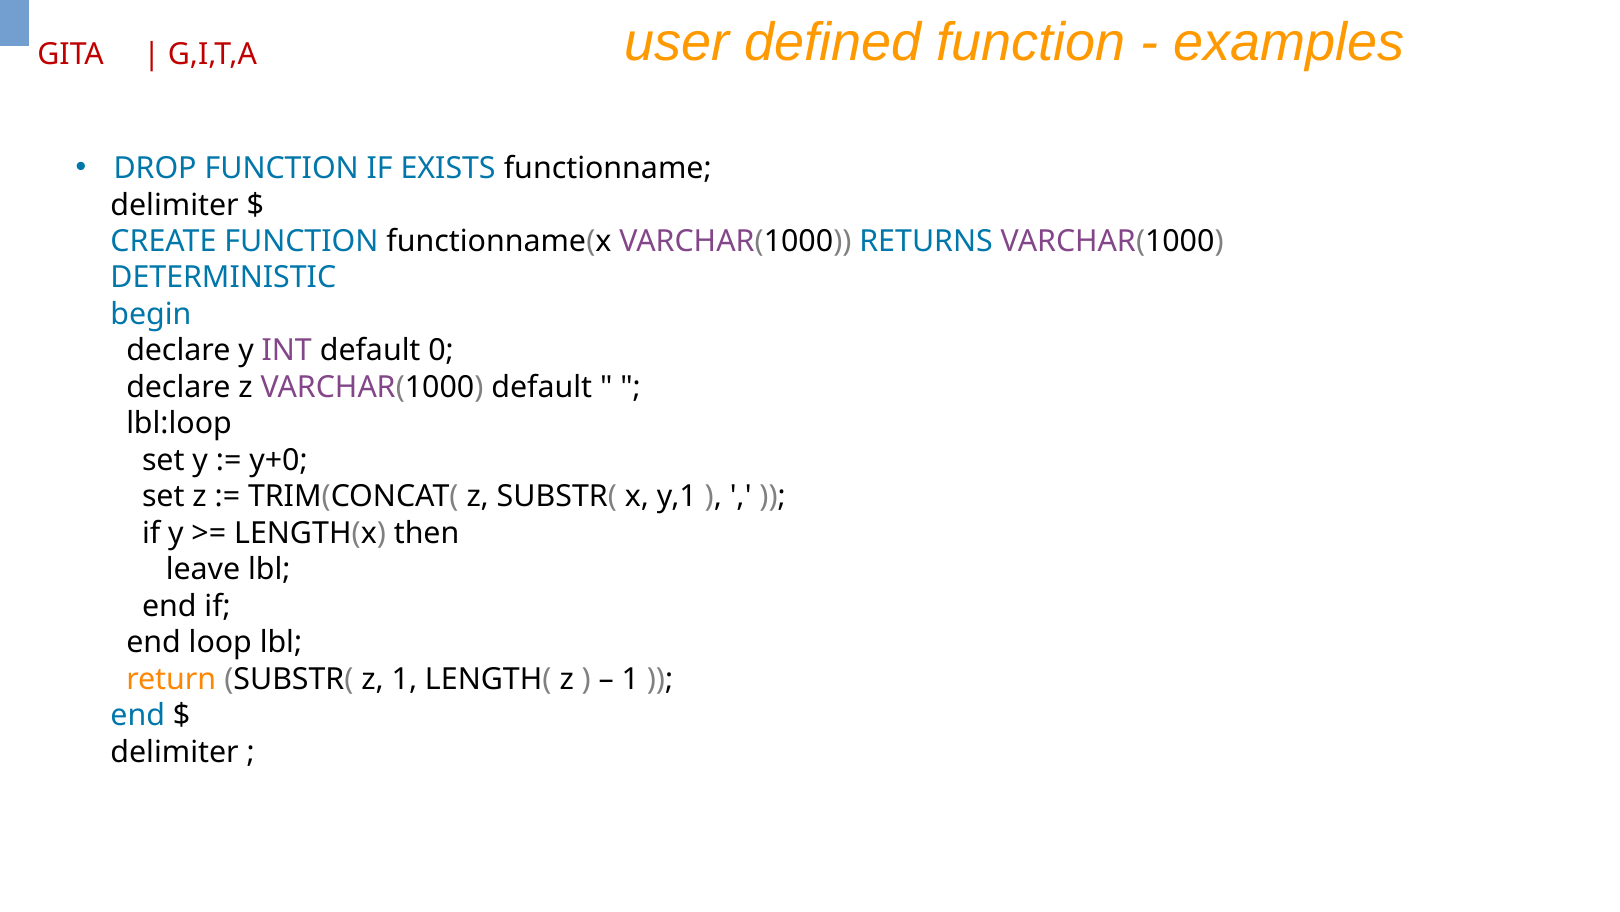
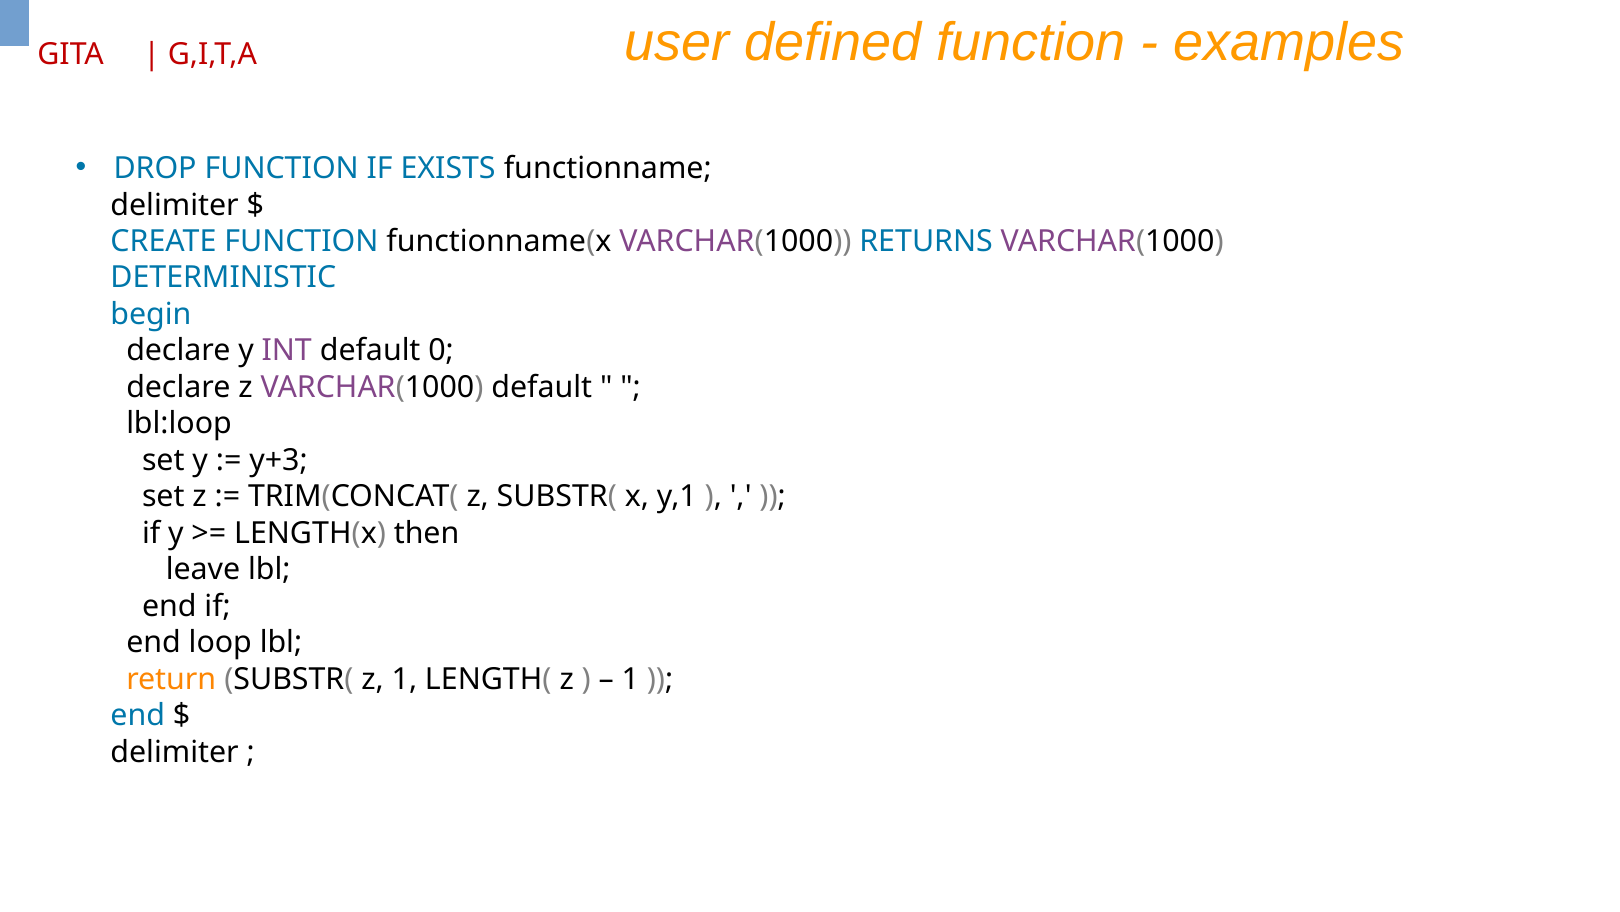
y+0: y+0 -> y+3
